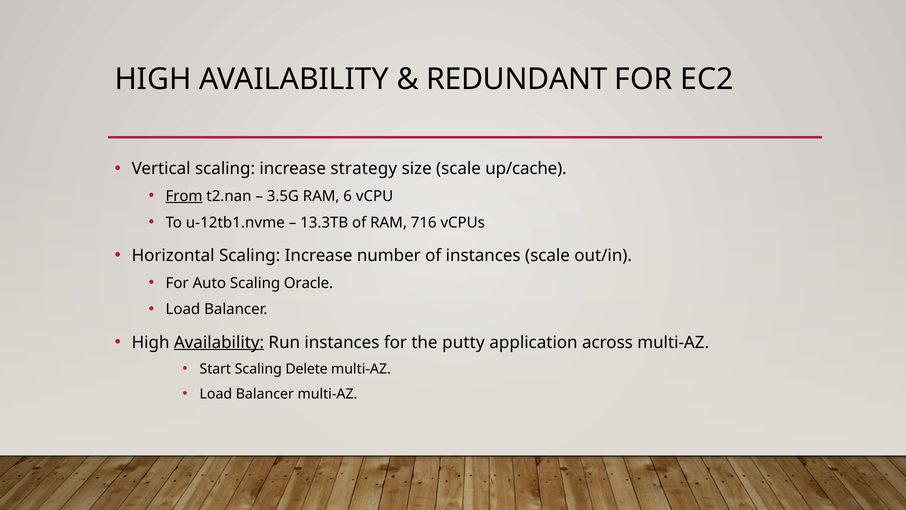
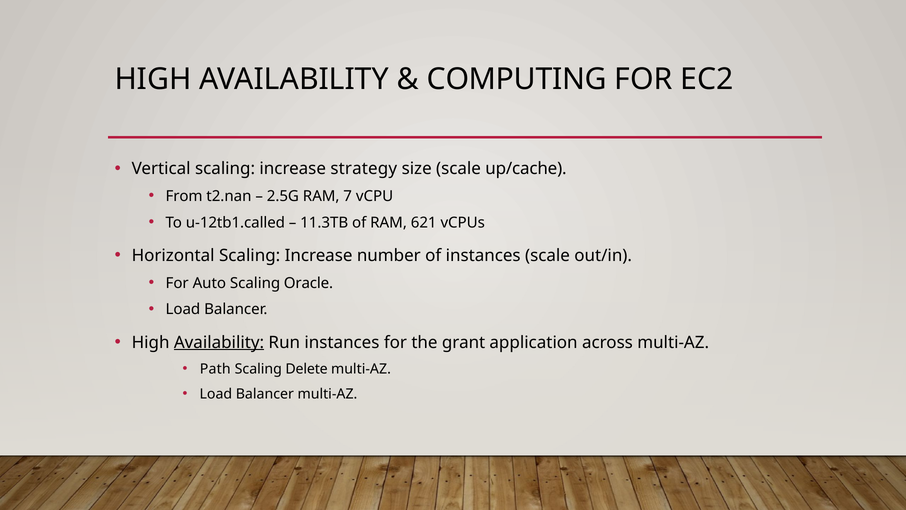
REDUNDANT: REDUNDANT -> COMPUTING
From underline: present -> none
3.5G: 3.5G -> 2.5G
6: 6 -> 7
u-12tb1.nvme: u-12tb1.nvme -> u-12tb1.called
13.3TB: 13.3TB -> 11.3TB
716: 716 -> 621
putty: putty -> grant
Start: Start -> Path
